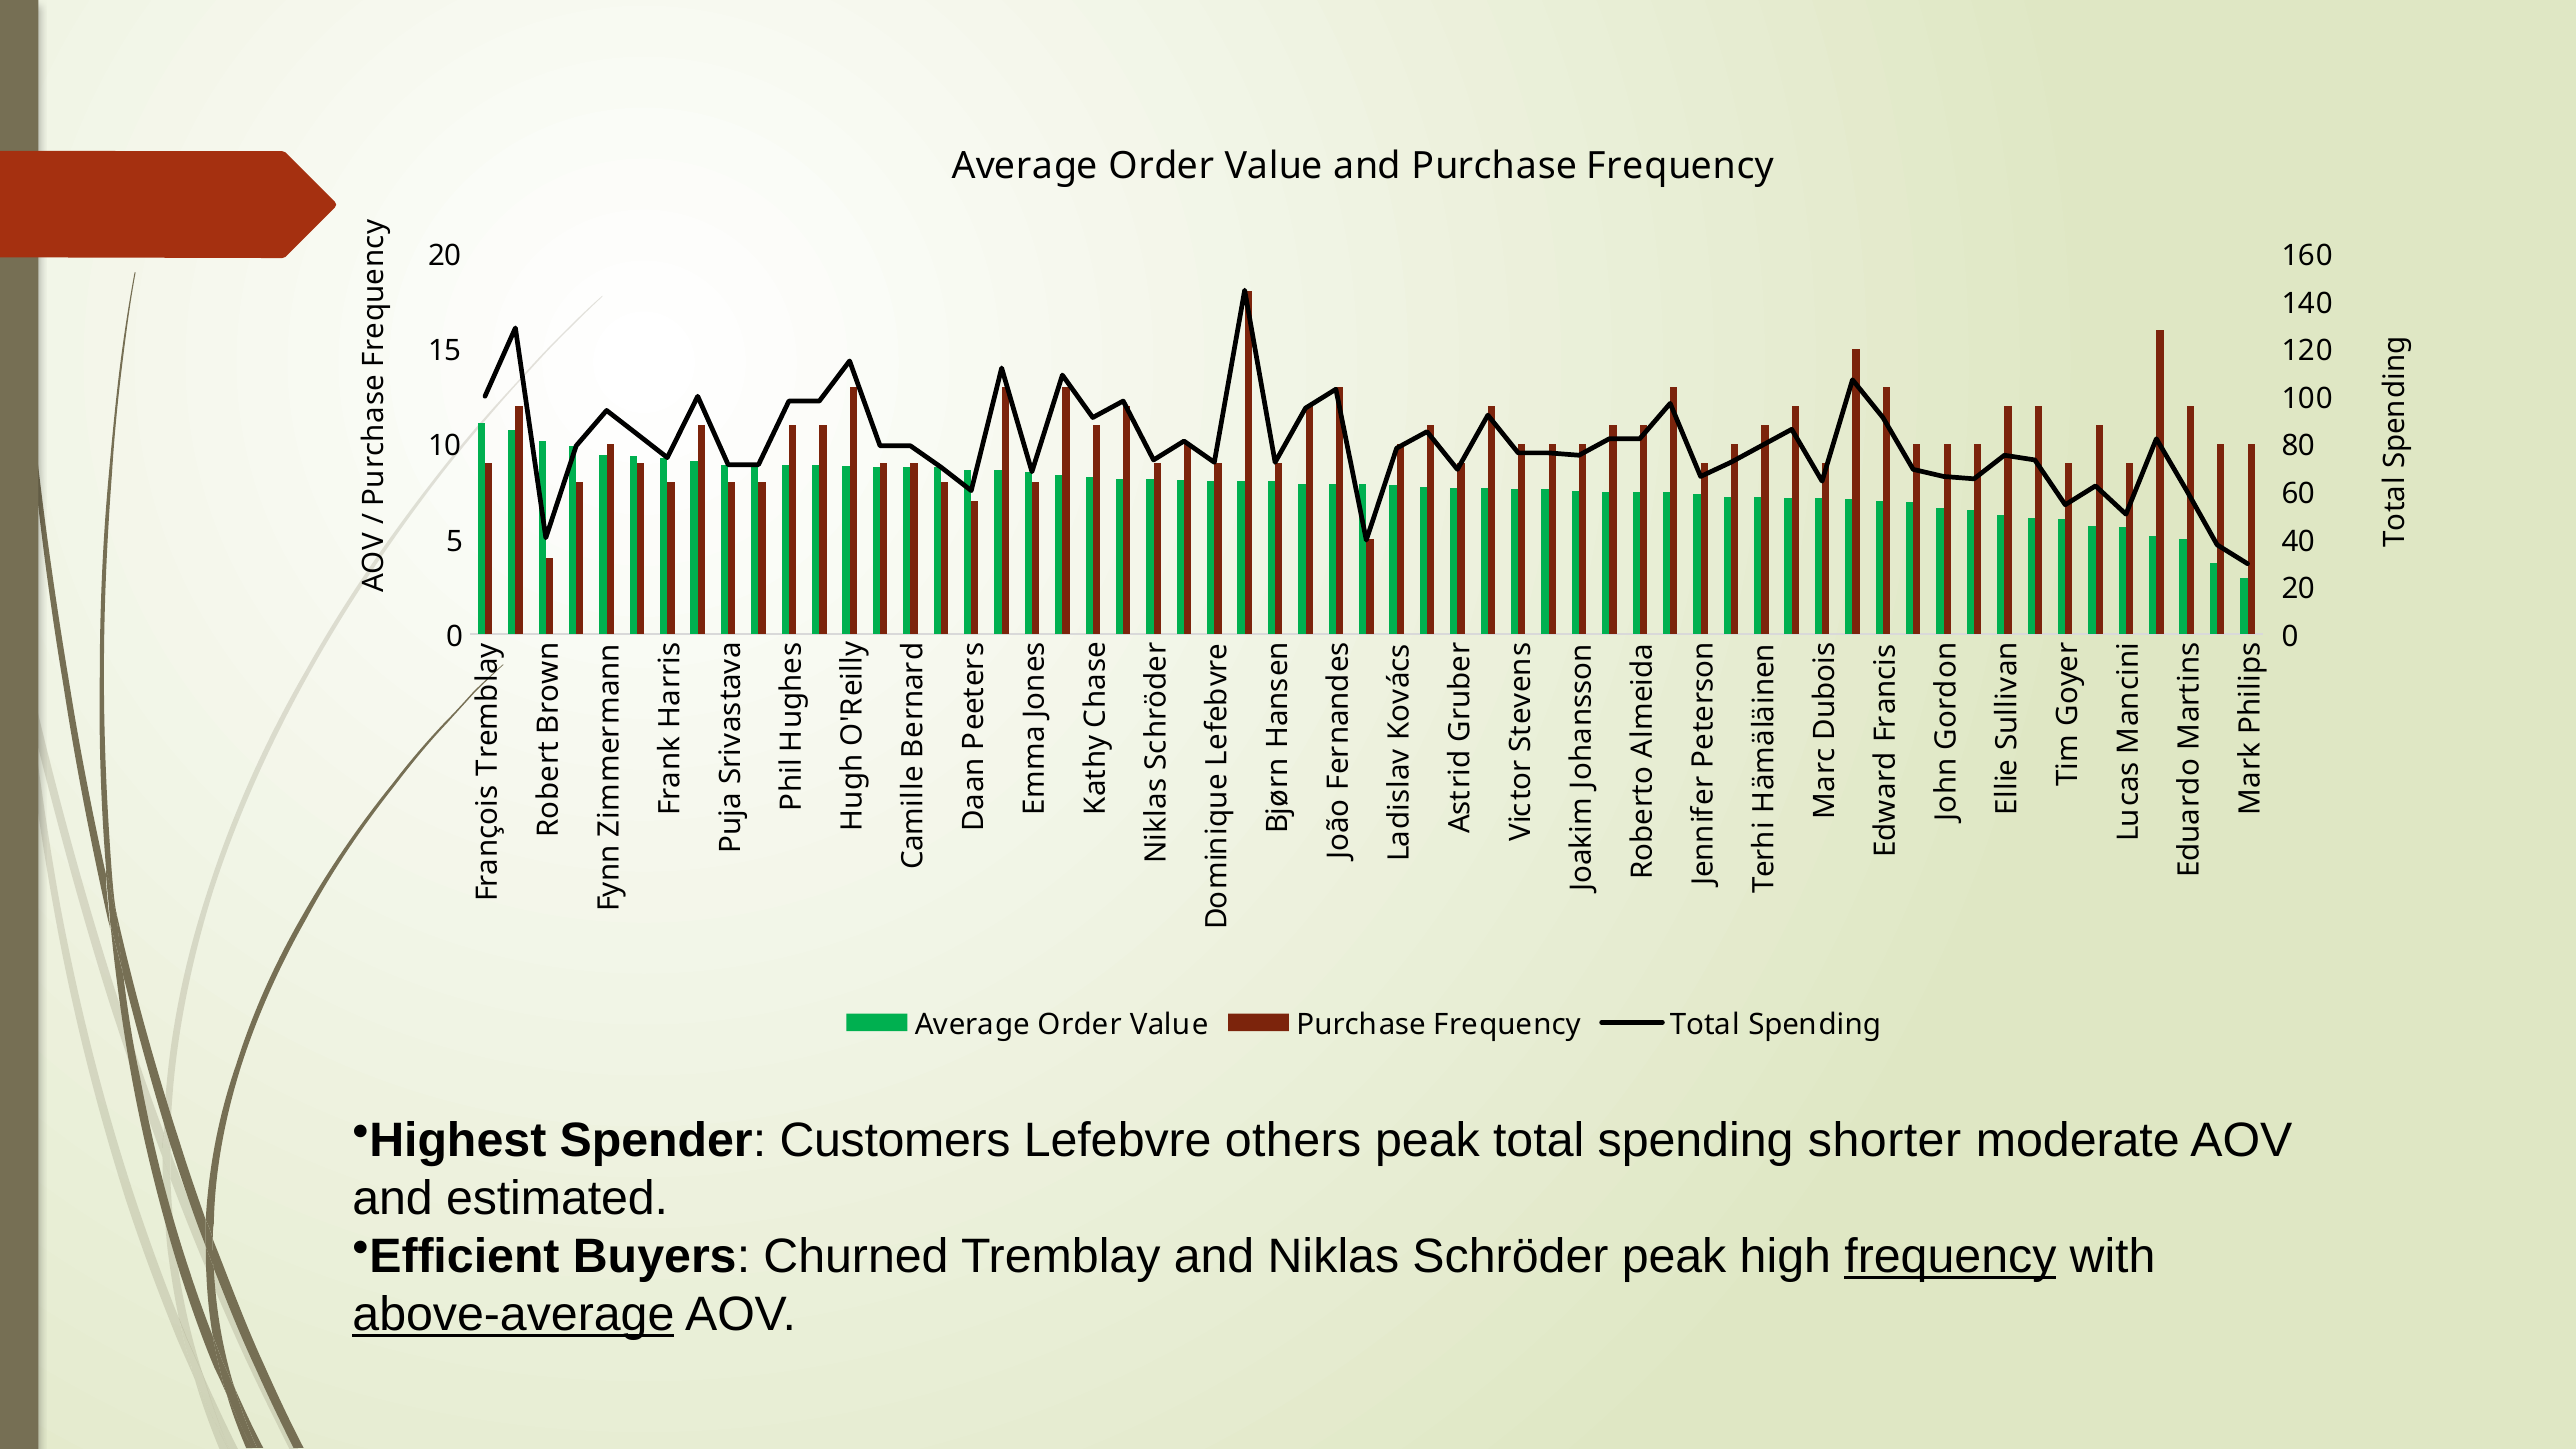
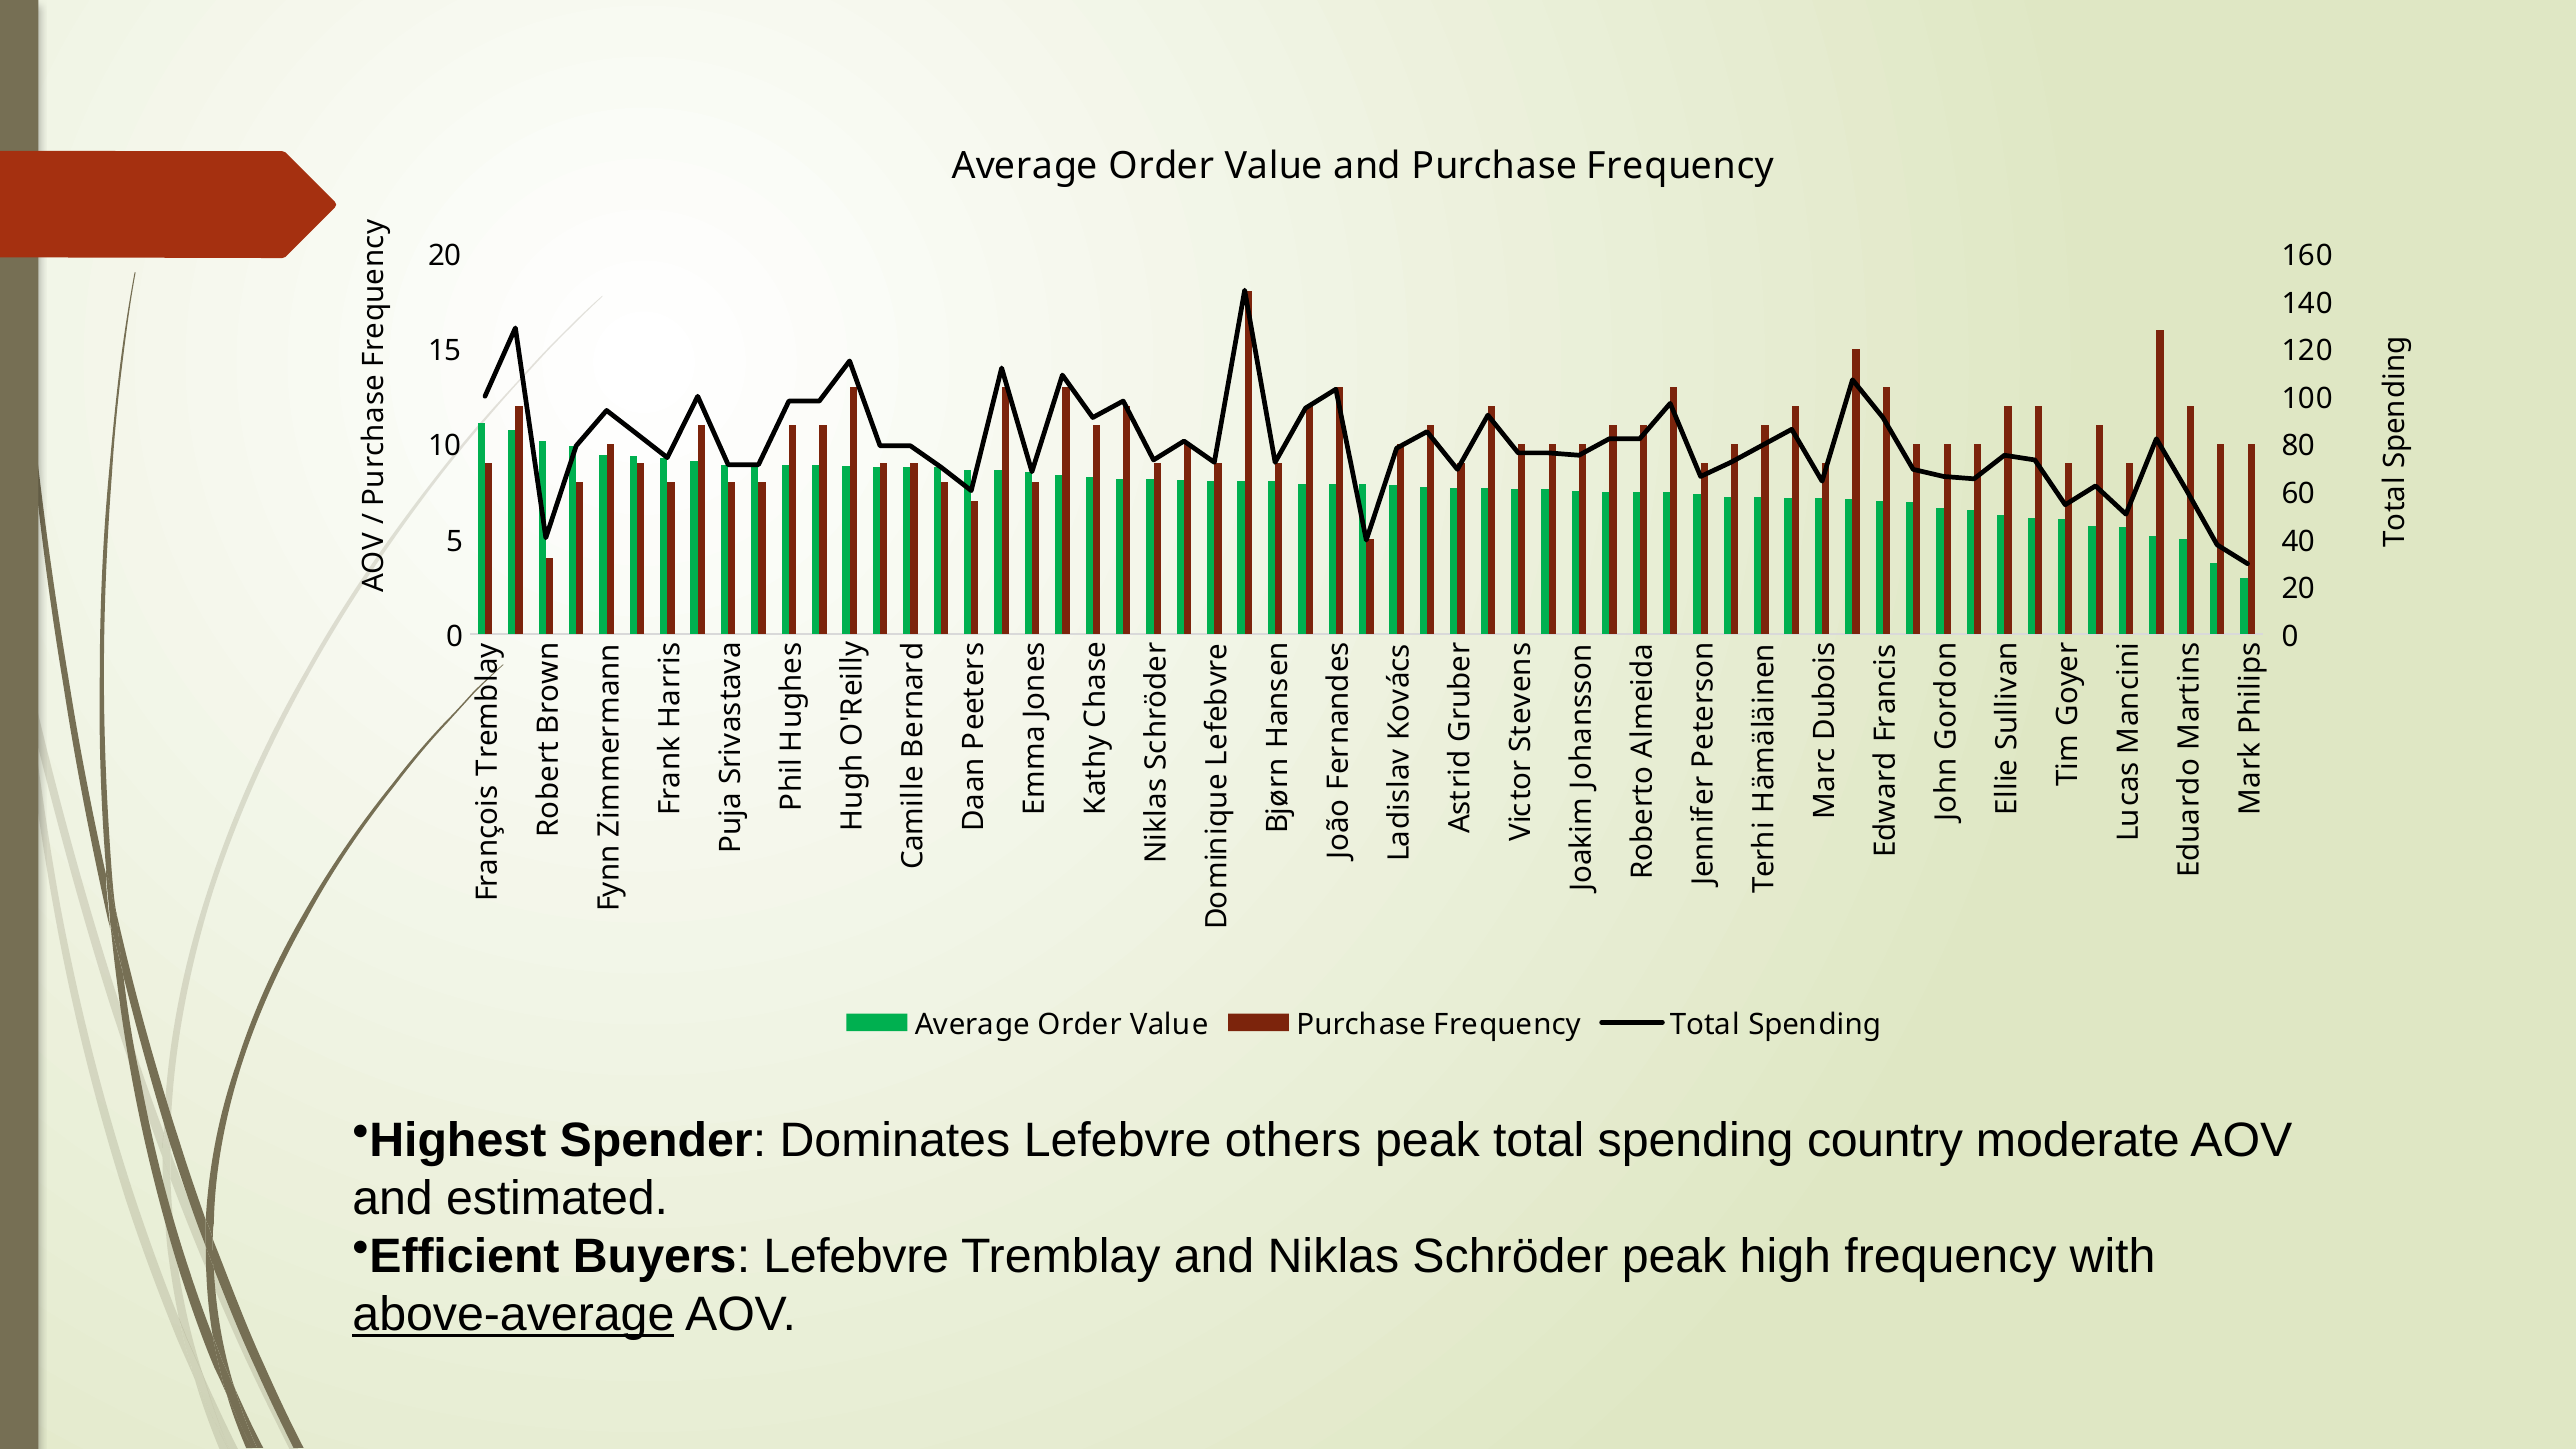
Customers: Customers -> Dominates
shorter: shorter -> country
Buyers Churned: Churned -> Lefebvre
frequency at (1950, 1256) underline: present -> none
